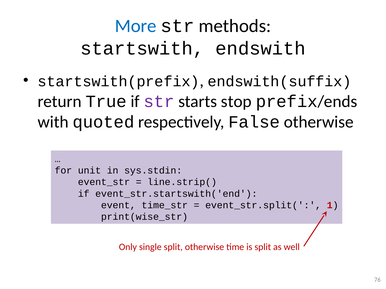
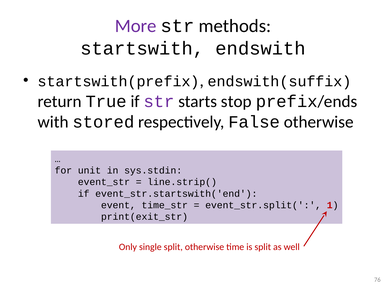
More colour: blue -> purple
quoted: quoted -> stored
print(wise_str: print(wise_str -> print(exit_str
